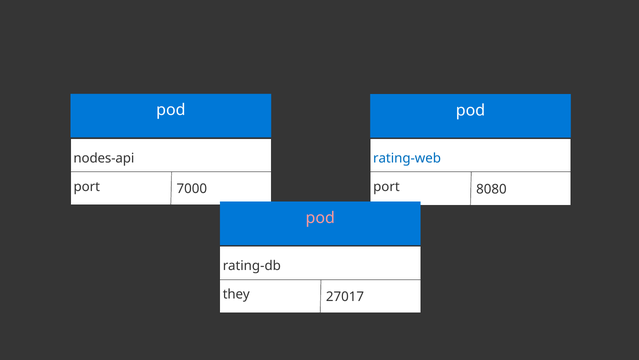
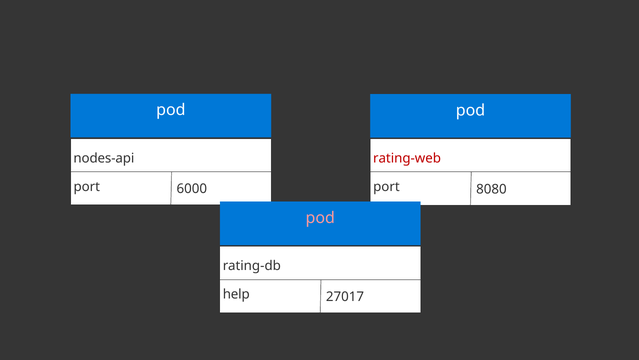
rating-web colour: blue -> red
7000: 7000 -> 6000
they: they -> help
